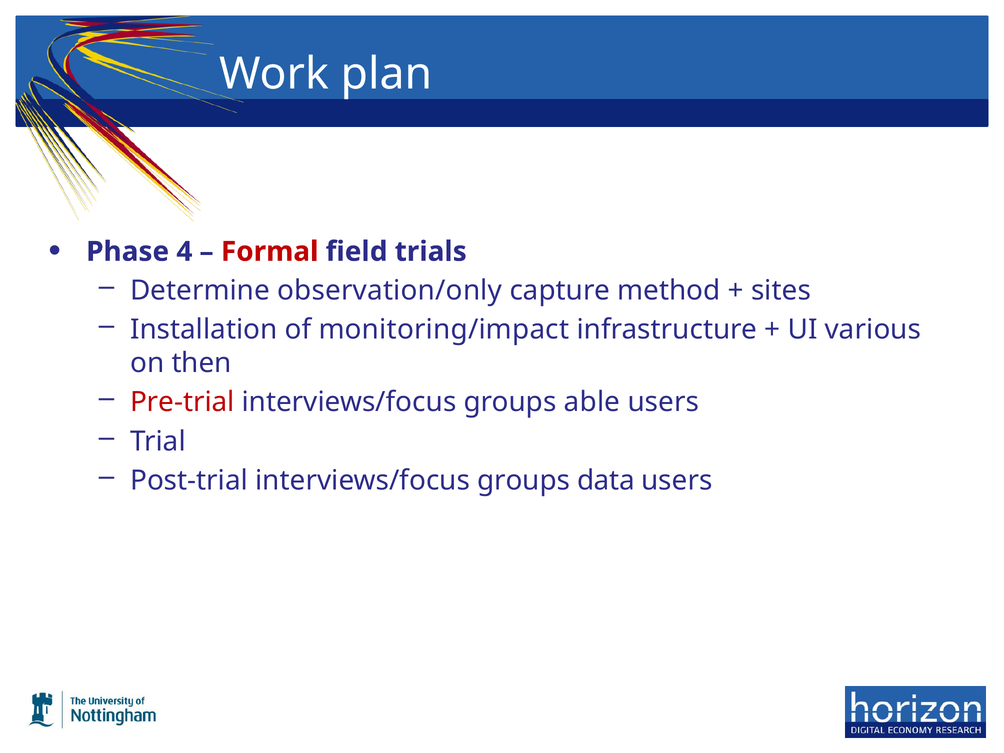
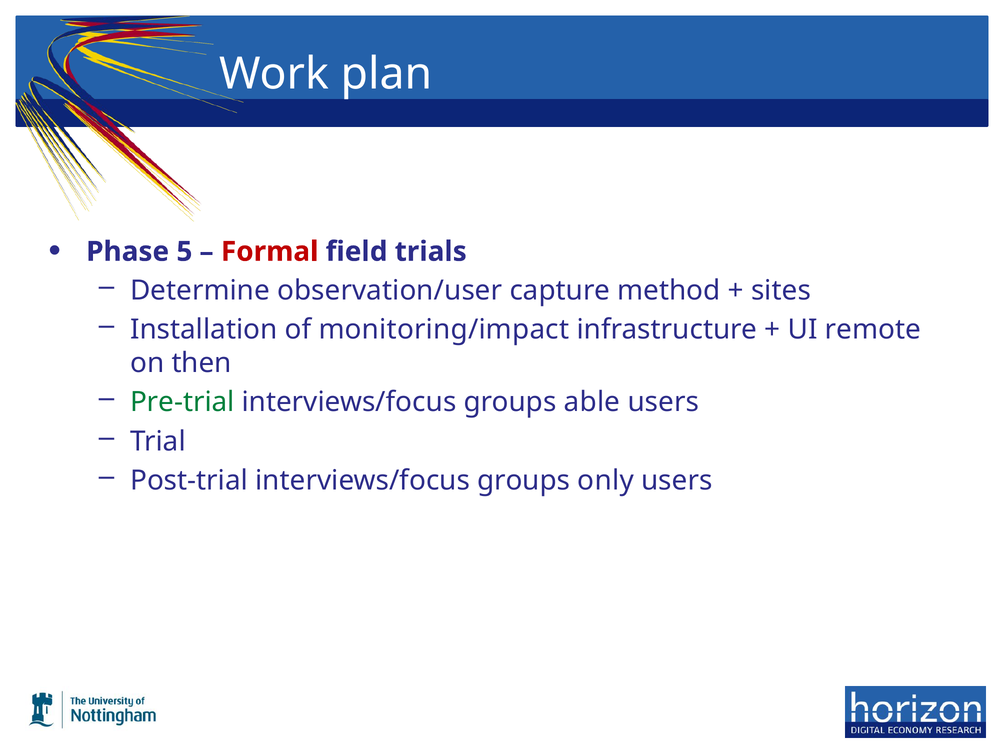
4: 4 -> 5
observation/only: observation/only -> observation/user
various: various -> remote
Pre-trial colour: red -> green
data: data -> only
